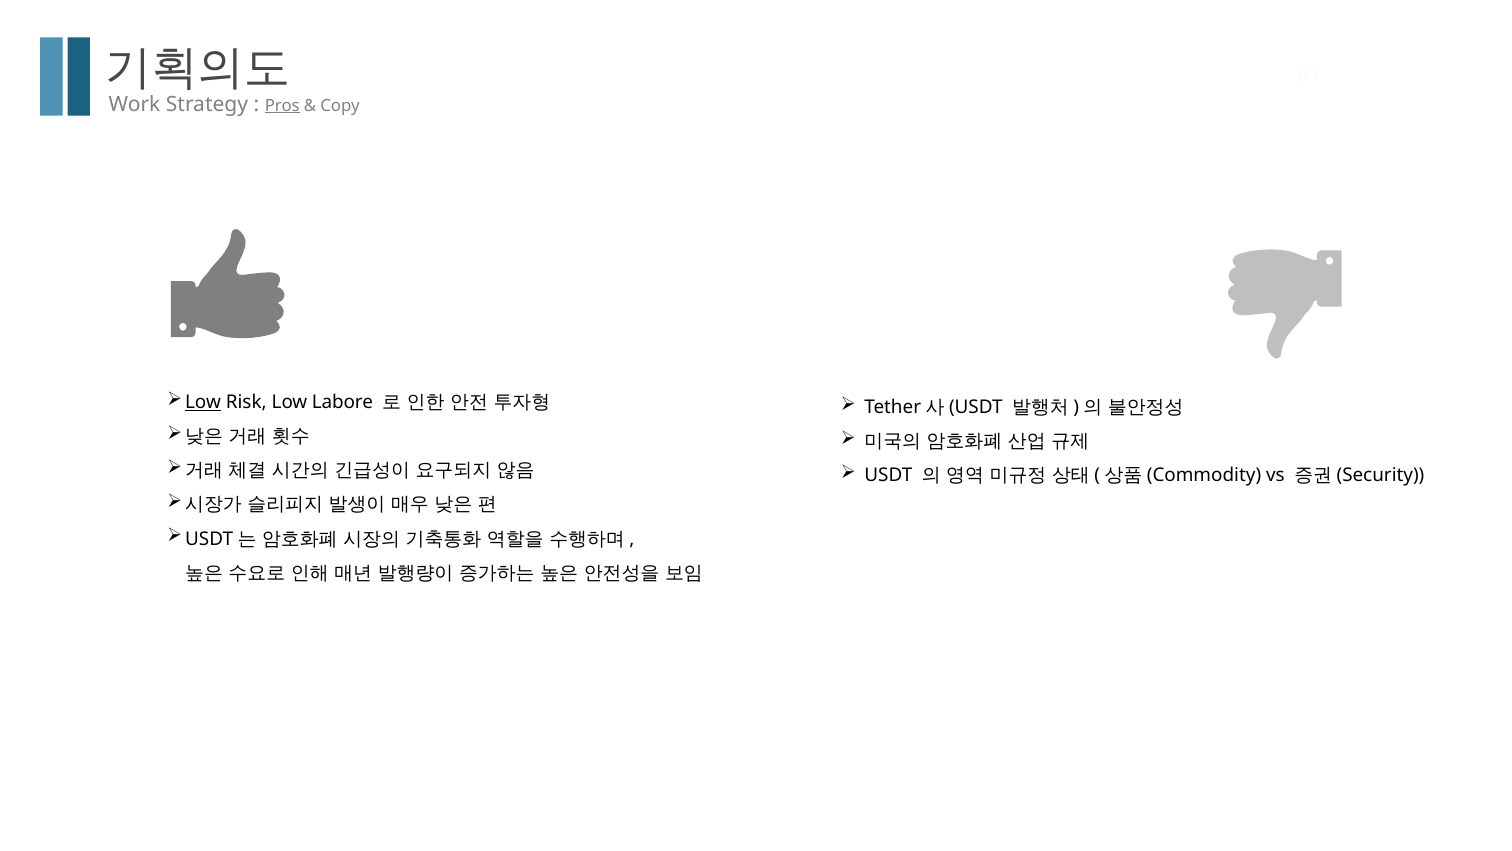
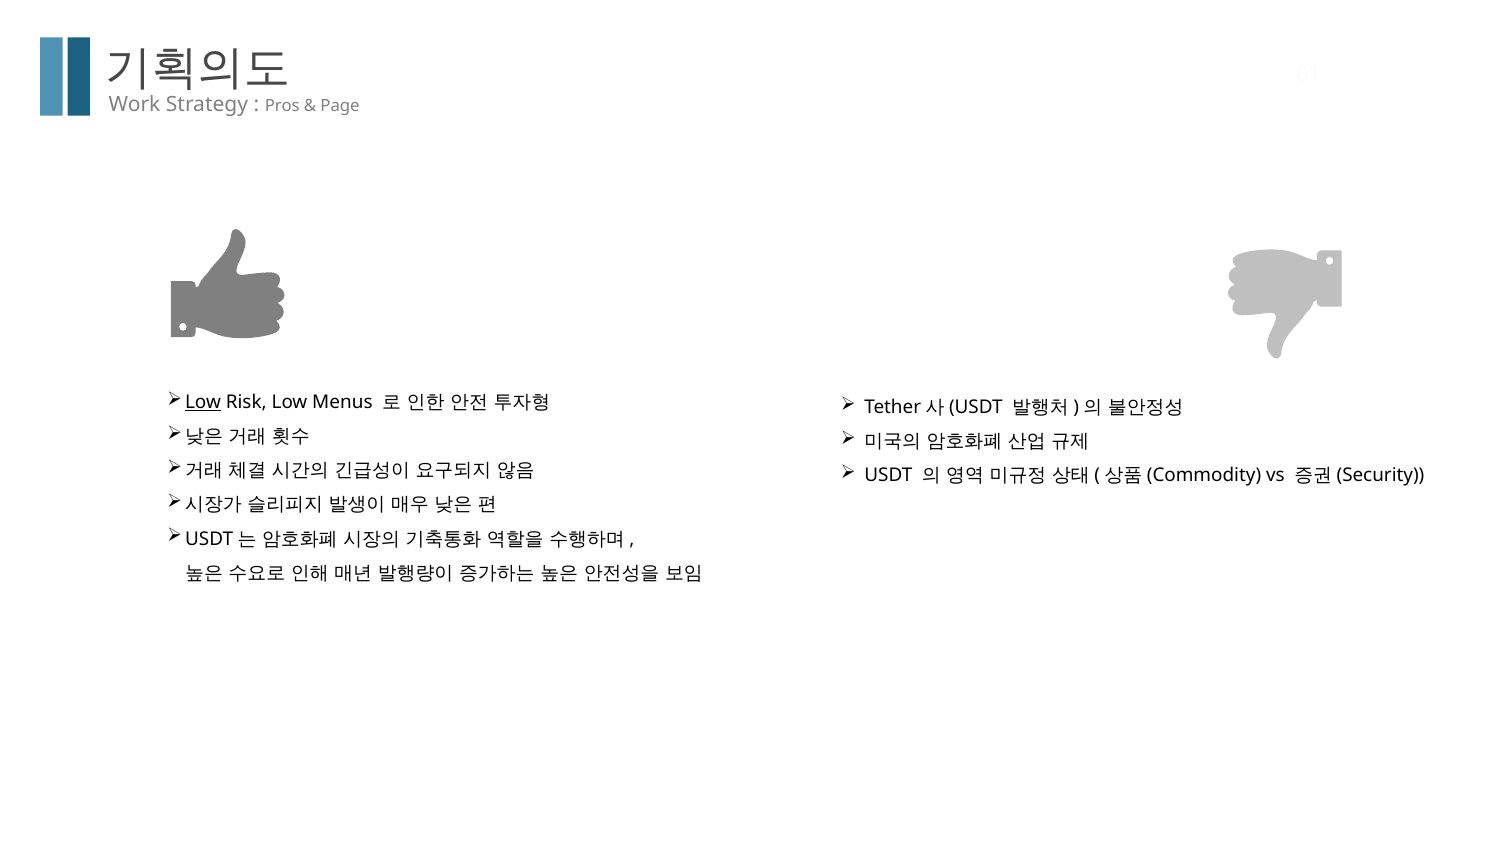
Pros underline: present -> none
Copy: Copy -> Page
Labore: Labore -> Menus
